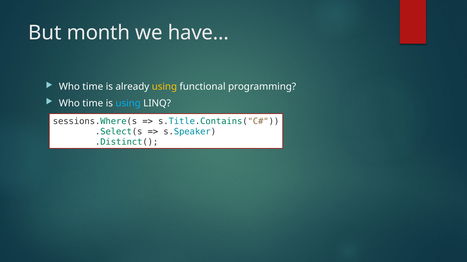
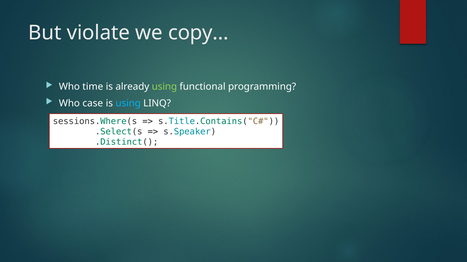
month: month -> violate
have…: have… -> copy…
using at (164, 87) colour: yellow -> light green
time at (93, 103): time -> case
